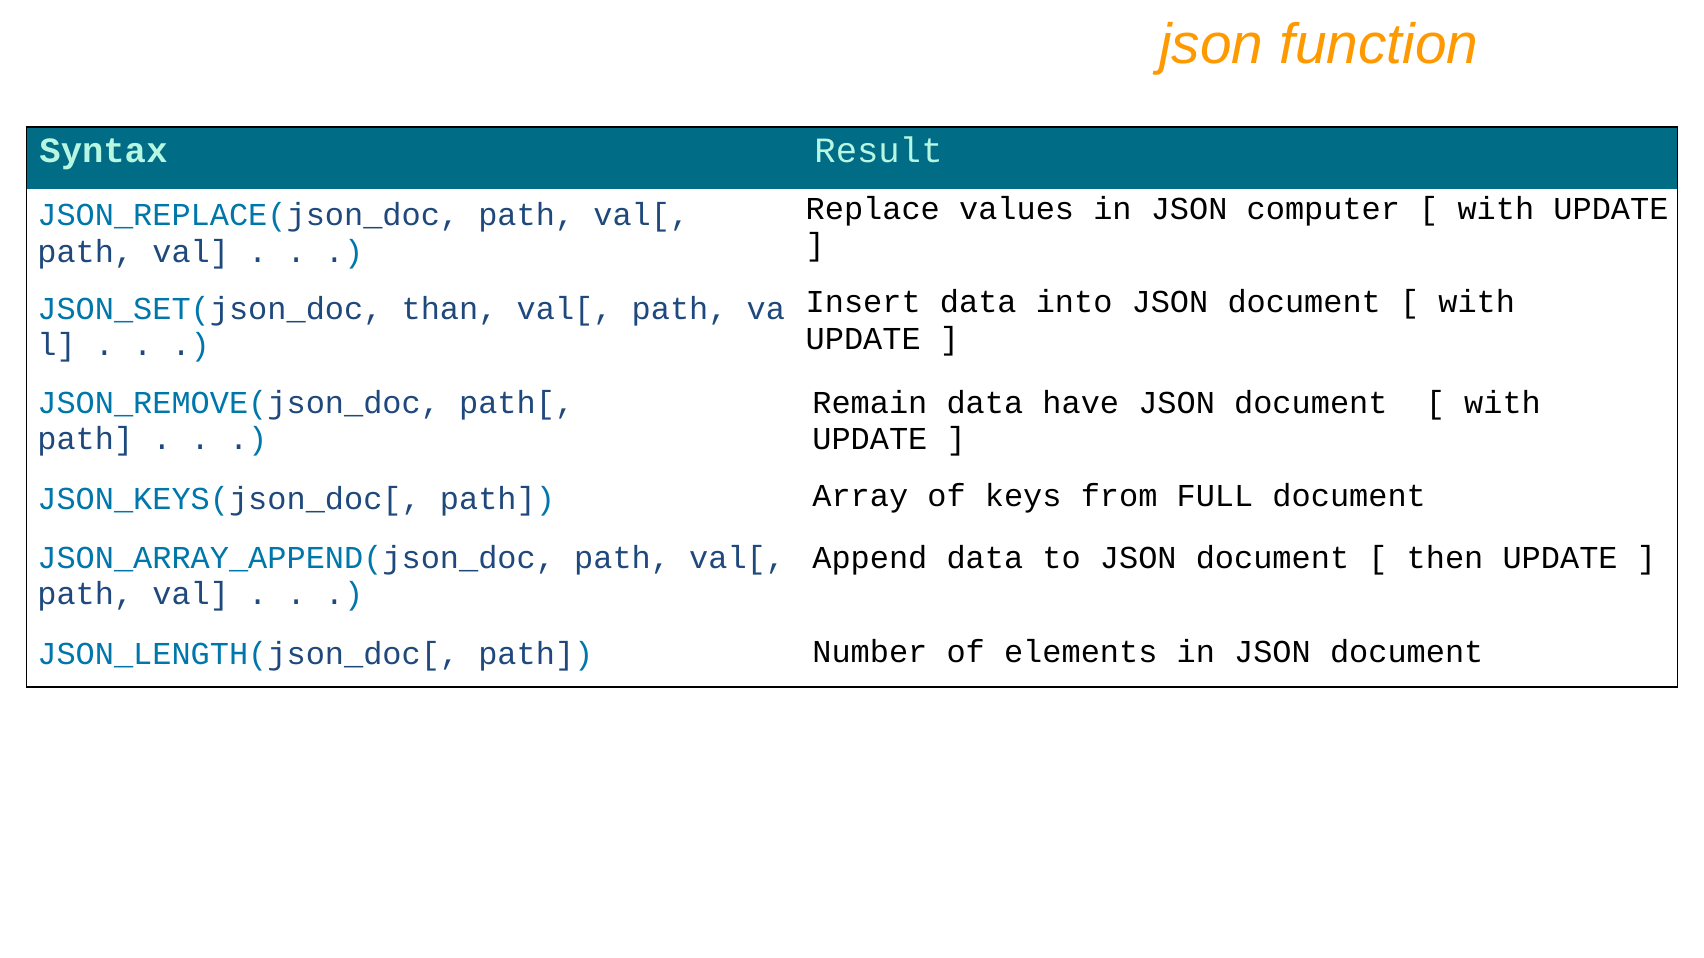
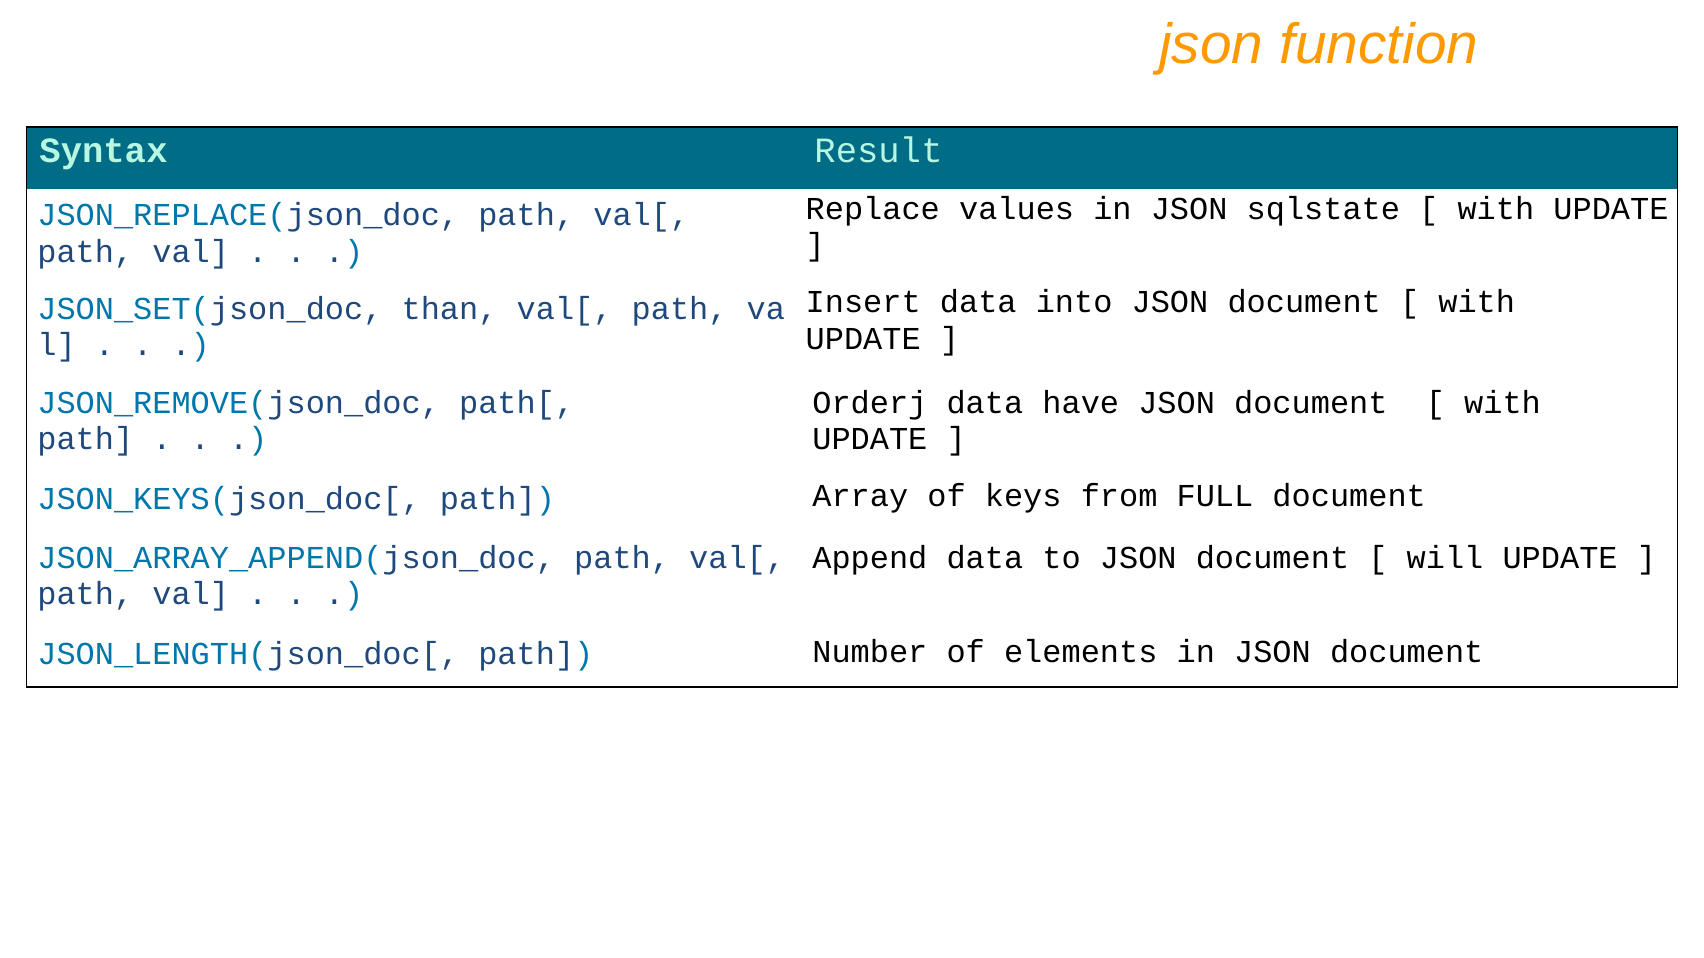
computer: computer -> sqlstate
Remain: Remain -> Orderj
then: then -> will
